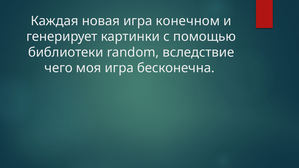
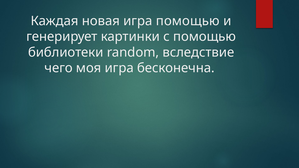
игра конечном: конечном -> помощью
